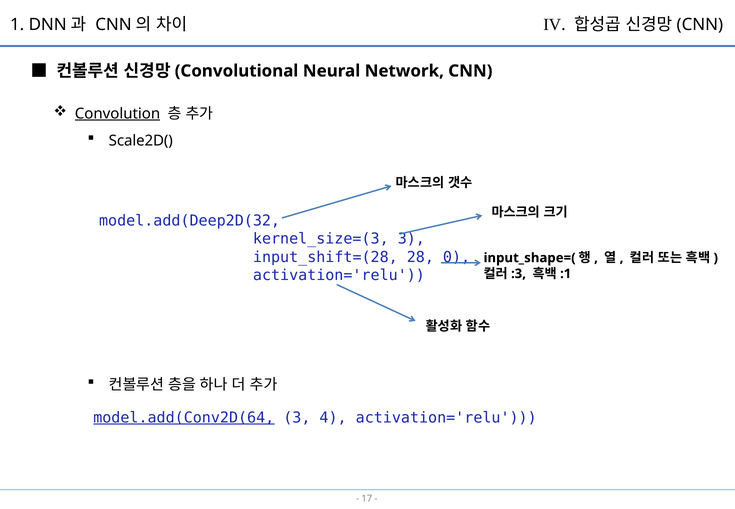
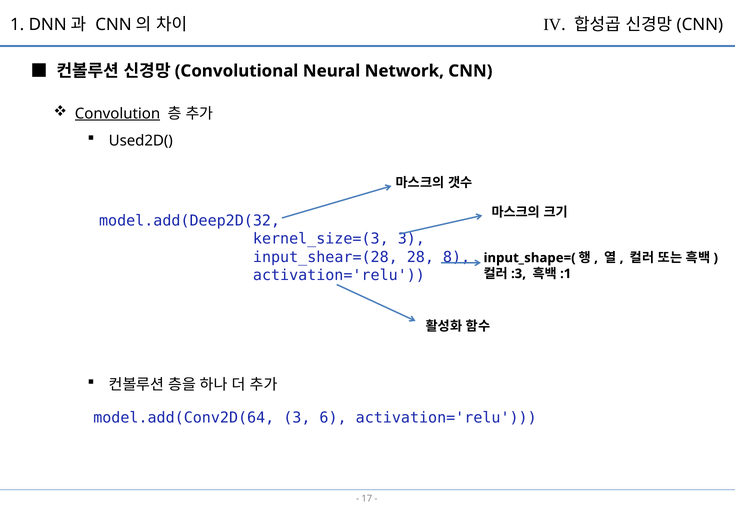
Scale2D(: Scale2D( -> Used2D(
input_shift=(28: input_shift=(28 -> input_shear=(28
0: 0 -> 8
model.add(Conv2D(64 underline: present -> none
4: 4 -> 6
